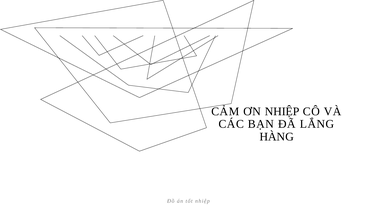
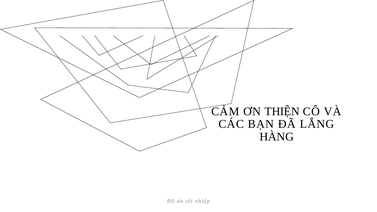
ƠN NHIỆP: NHIỆP -> THIỆN
